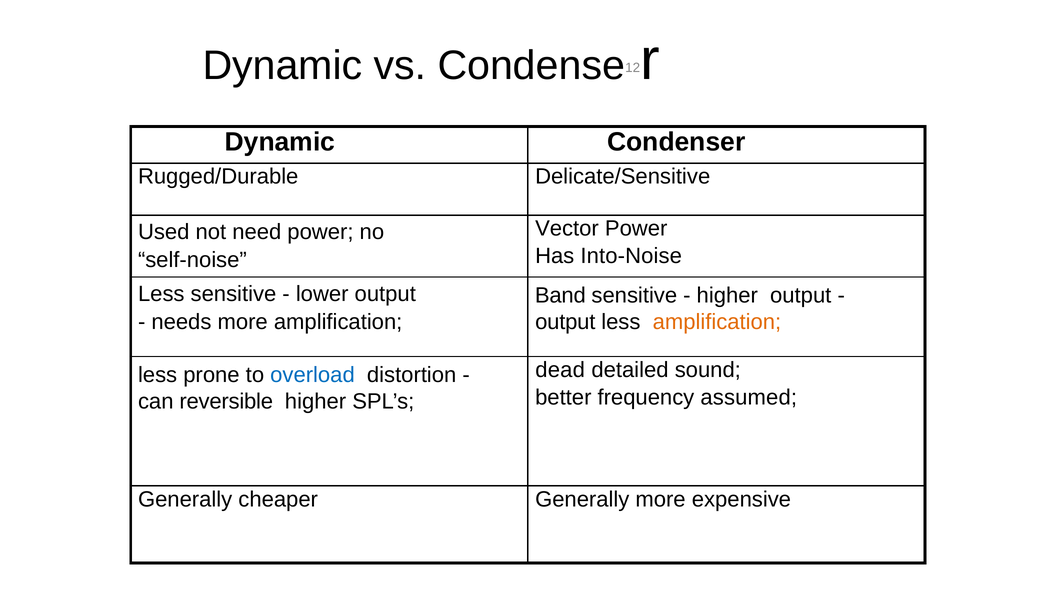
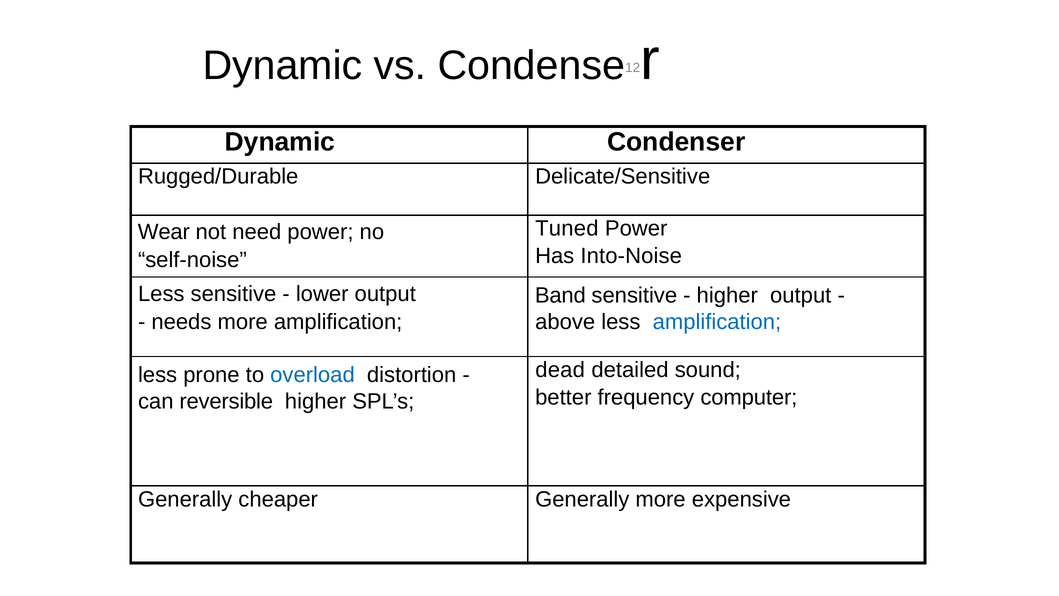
Vector: Vector -> Tuned
Used: Used -> Wear
output at (565, 322): output -> above
amplification at (717, 322) colour: orange -> blue
assumed: assumed -> computer
